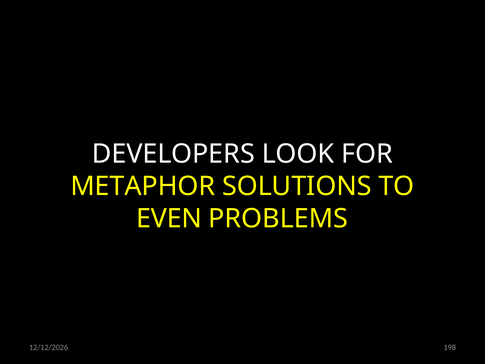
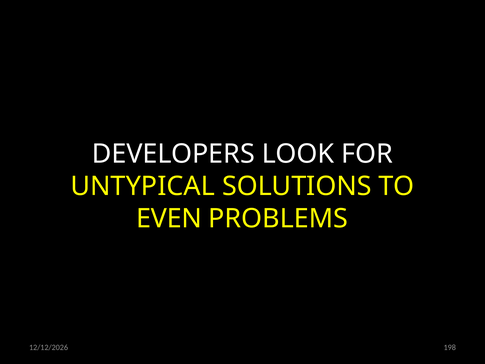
METAPHOR: METAPHOR -> UNTYPICAL
